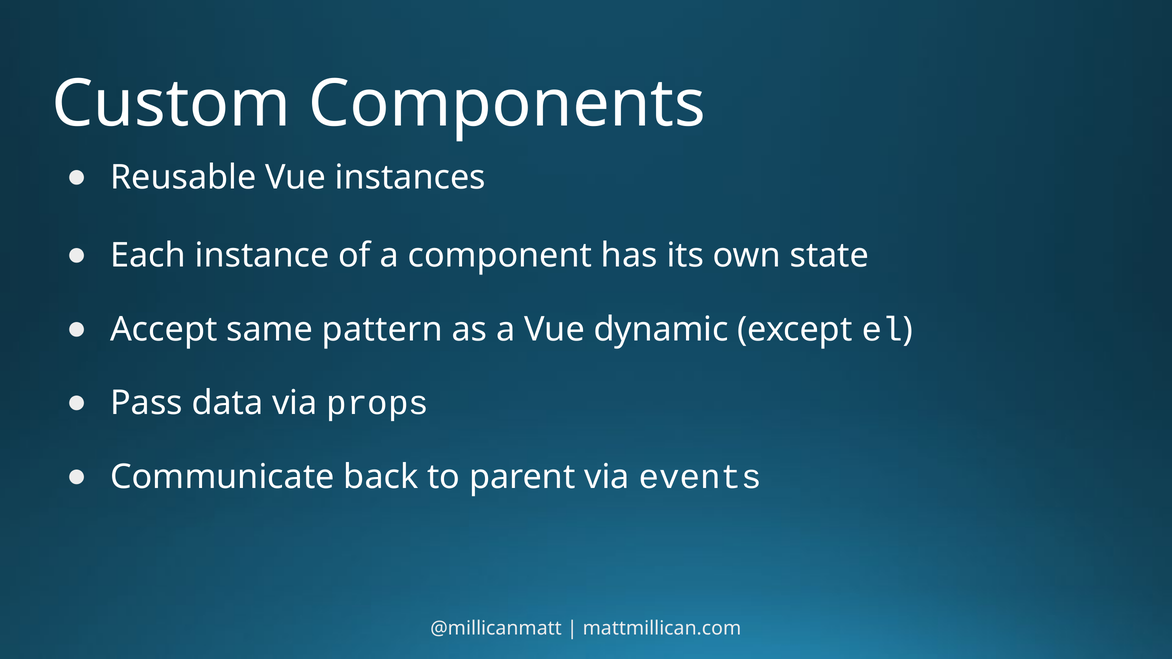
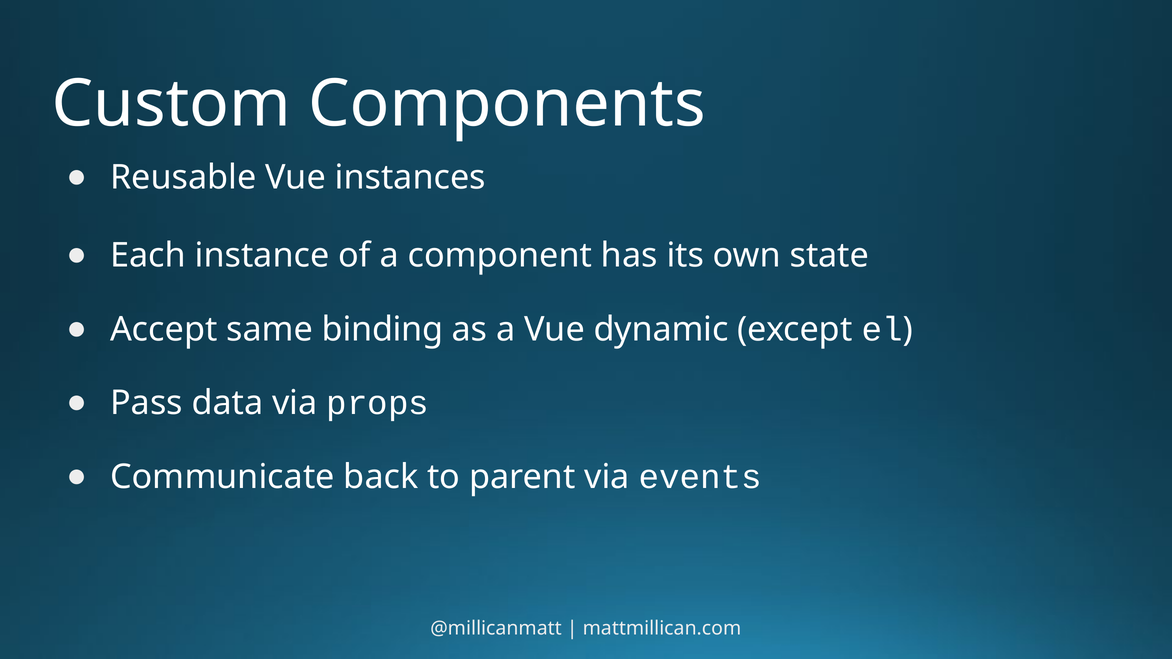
pattern: pattern -> binding
